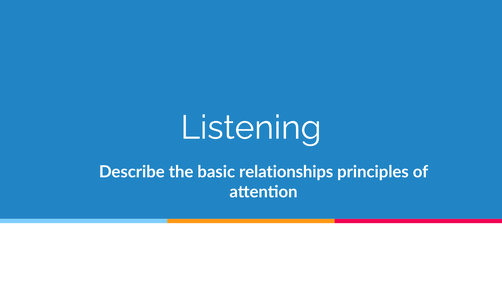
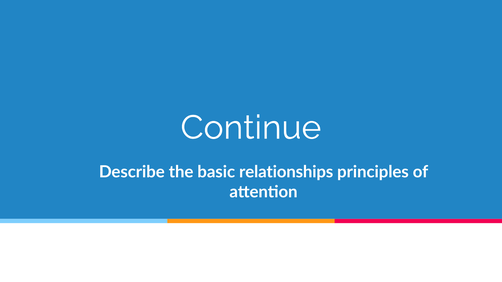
Listening: Listening -> Continue
